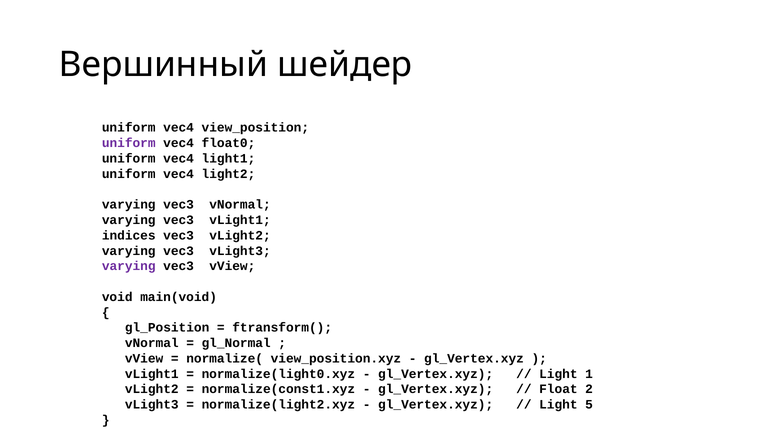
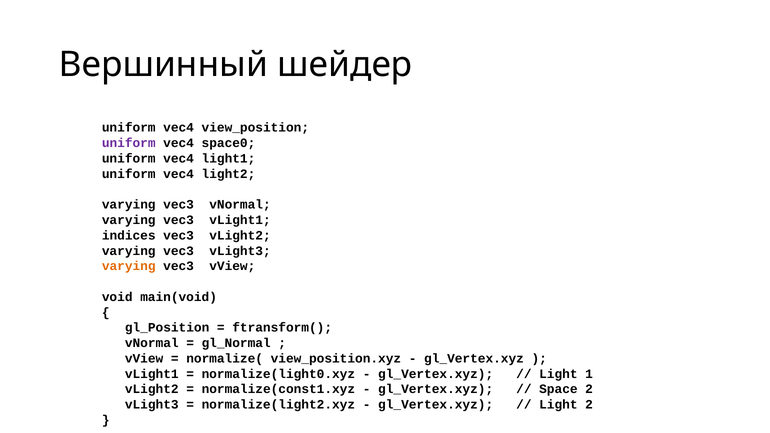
float0: float0 -> space0
varying at (129, 266) colour: purple -> orange
Float: Float -> Space
Light 5: 5 -> 2
